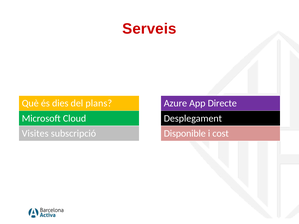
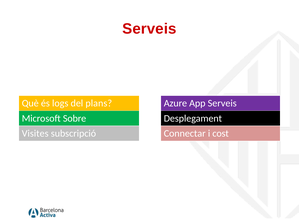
dies: dies -> logs
App Directe: Directe -> Serveis
Cloud: Cloud -> Sobre
Disponible: Disponible -> Connectar
